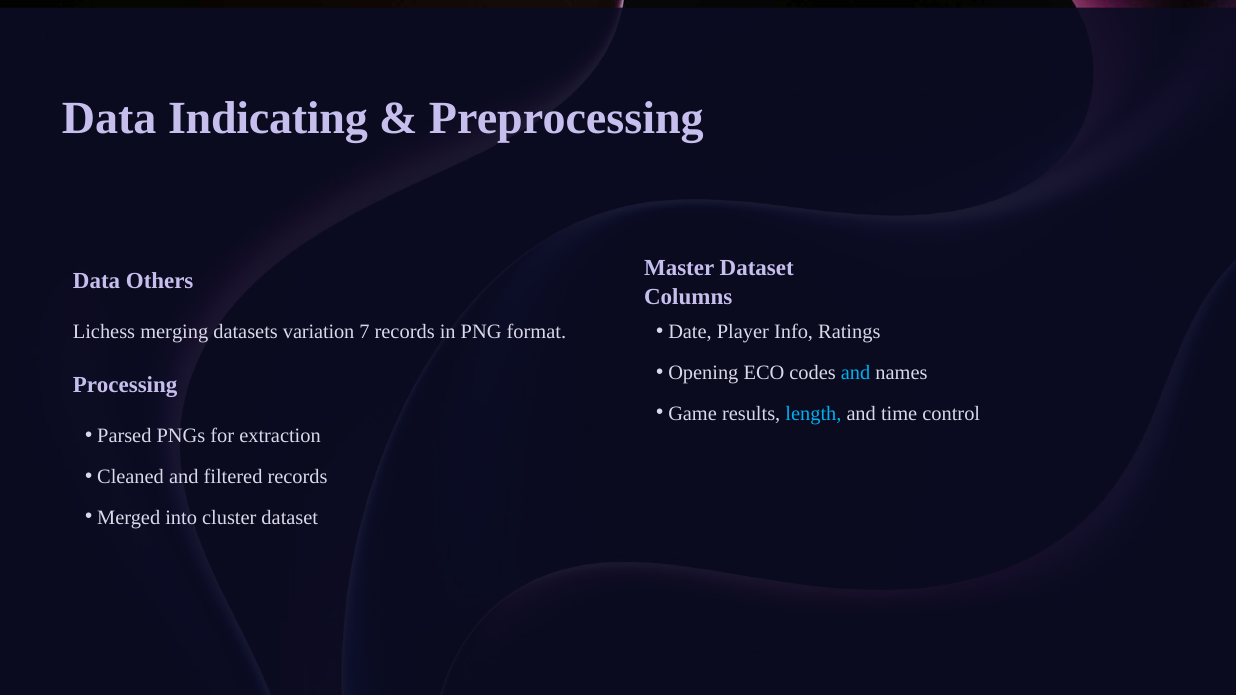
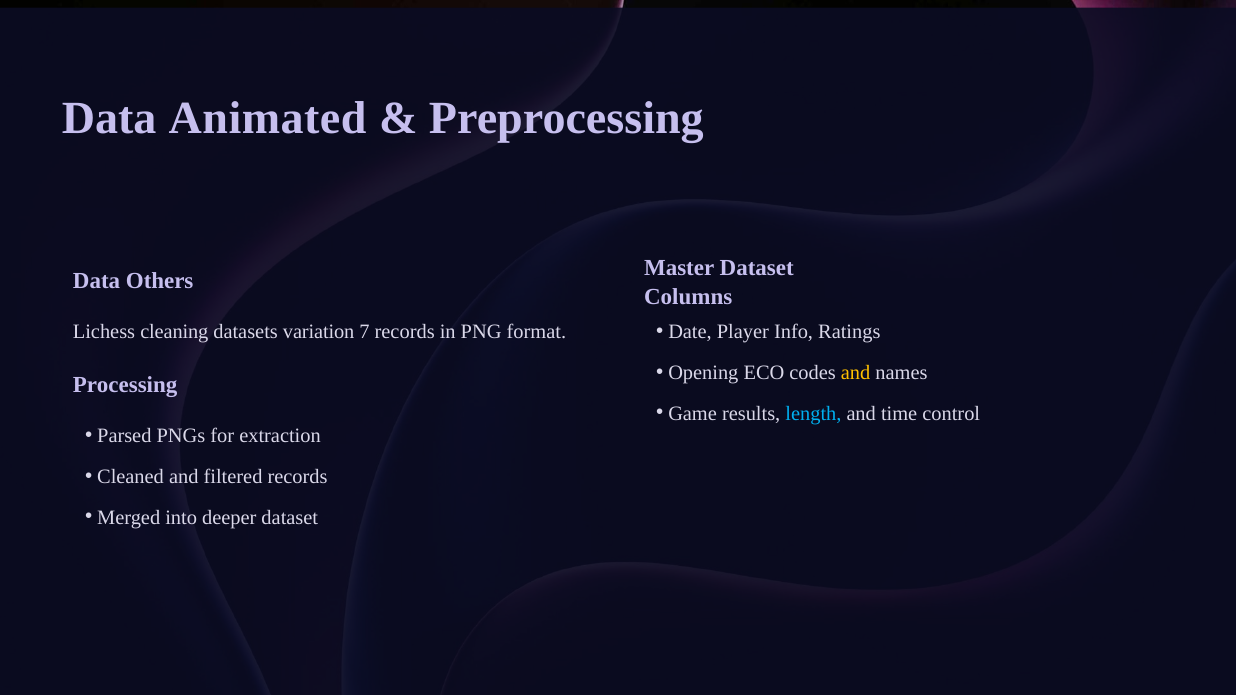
Indicating: Indicating -> Animated
merging: merging -> cleaning
and at (856, 373) colour: light blue -> yellow
cluster: cluster -> deeper
